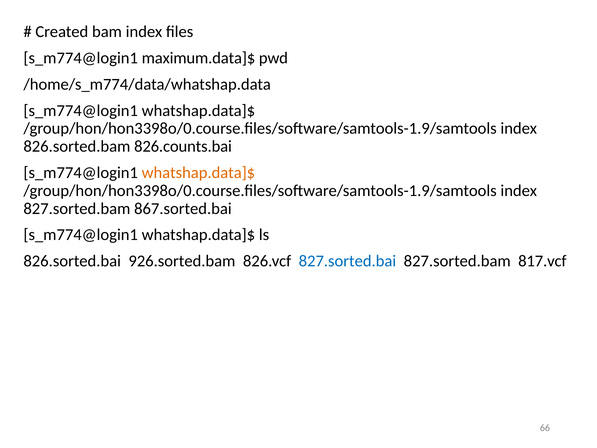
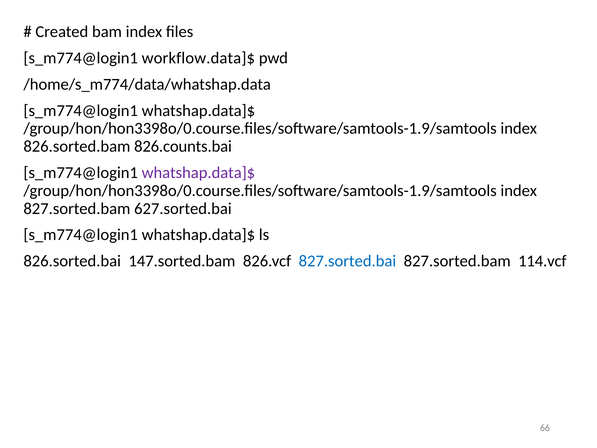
maximum.data]$: maximum.data]$ -> workflow.data]$
whatshap.data]$ at (198, 173) colour: orange -> purple
867.sorted.bai: 867.sorted.bai -> 627.sorted.bai
926.sorted.bam: 926.sorted.bam -> 147.sorted.bam
817.vcf: 817.vcf -> 114.vcf
